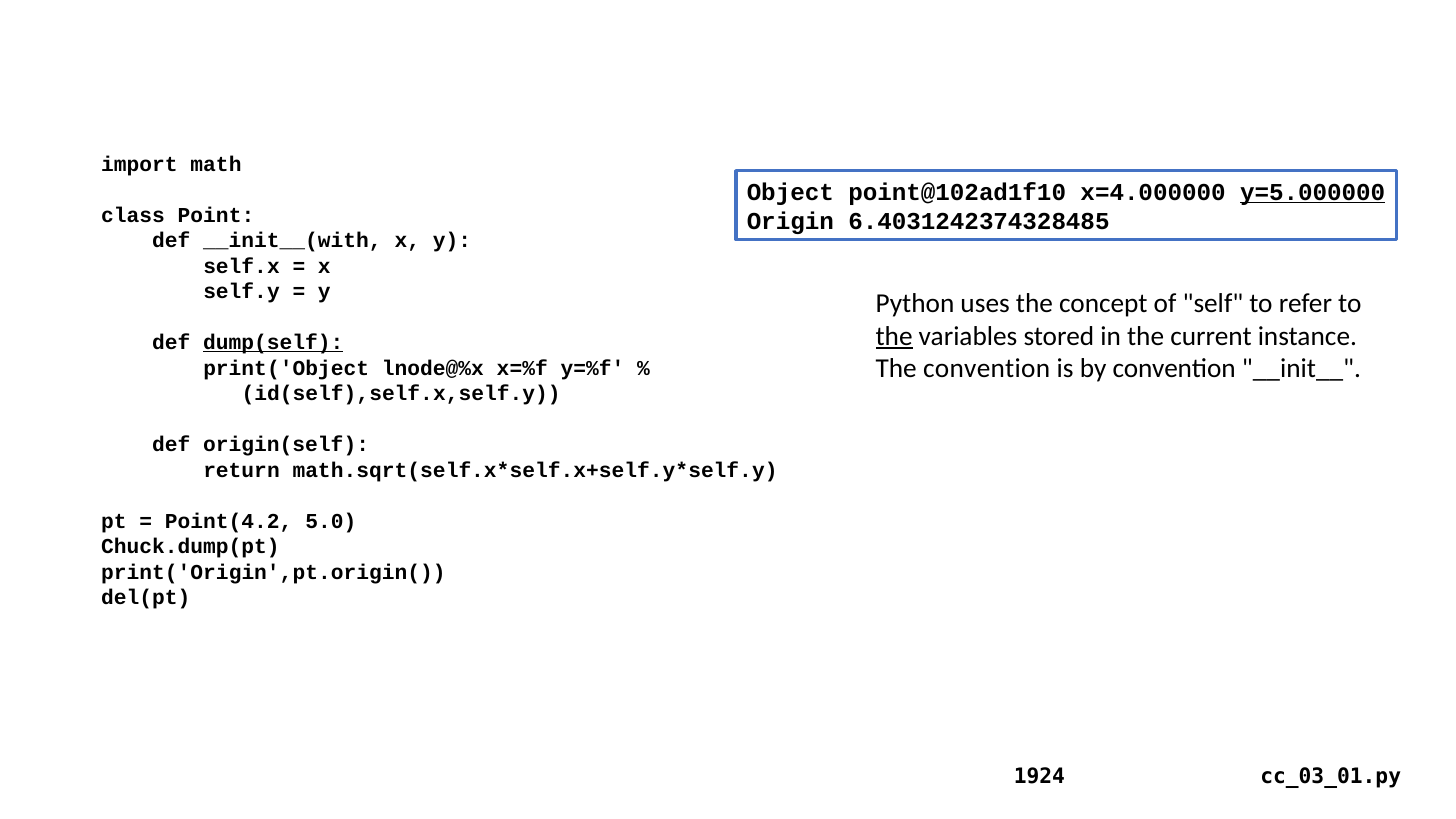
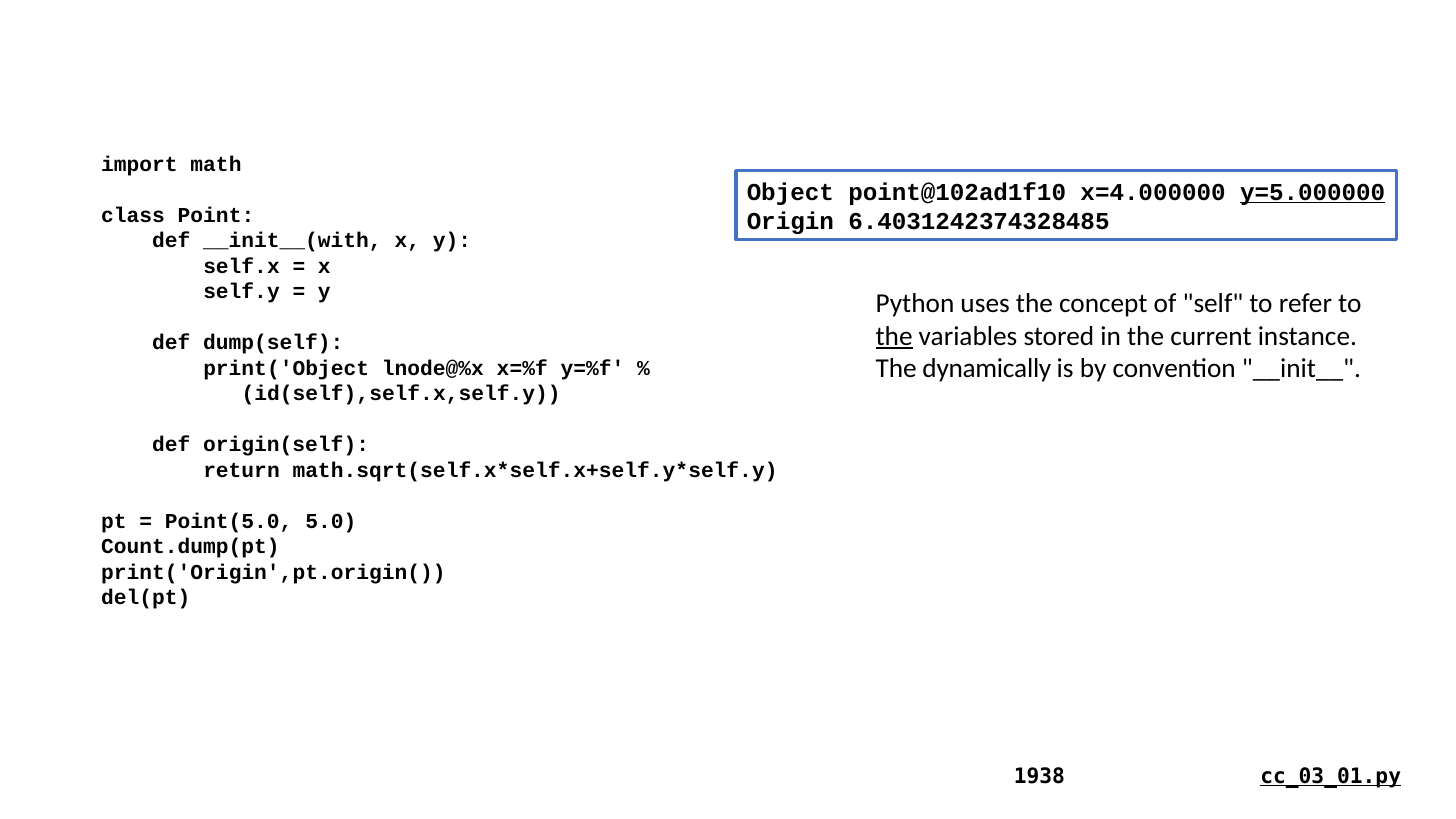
dump(self underline: present -> none
The convention: convention -> dynamically
Point(4.2: Point(4.2 -> Point(5.0
Chuck.dump(pt: Chuck.dump(pt -> Count.dump(pt
1924: 1924 -> 1938
cc_03_01.py underline: none -> present
